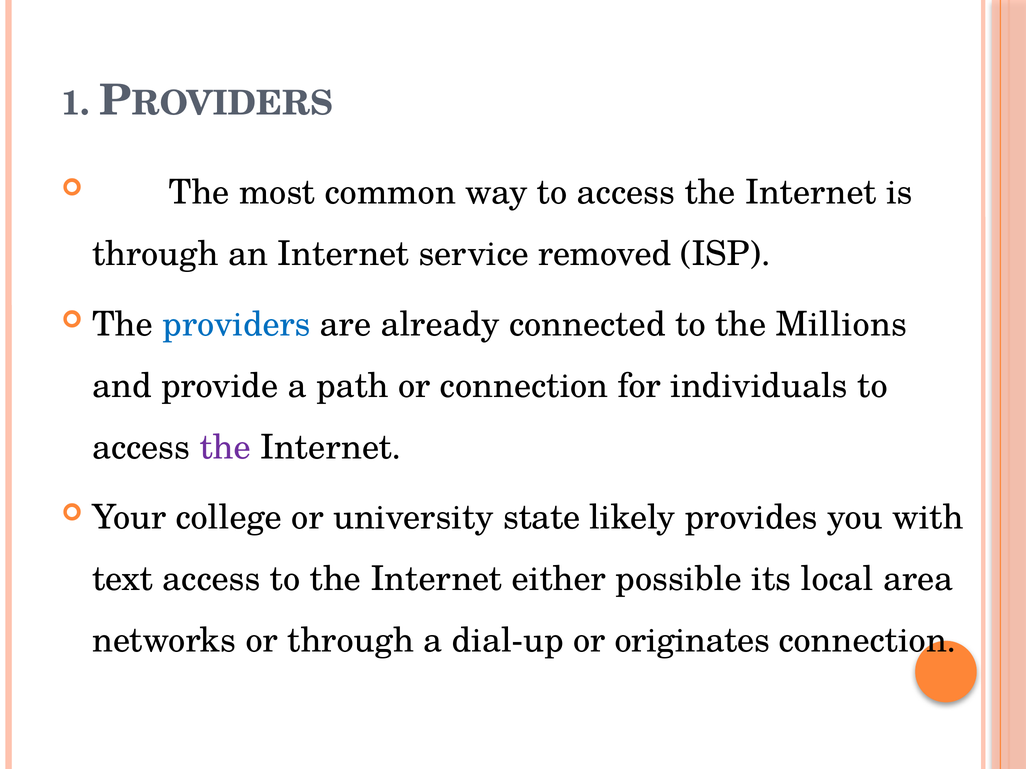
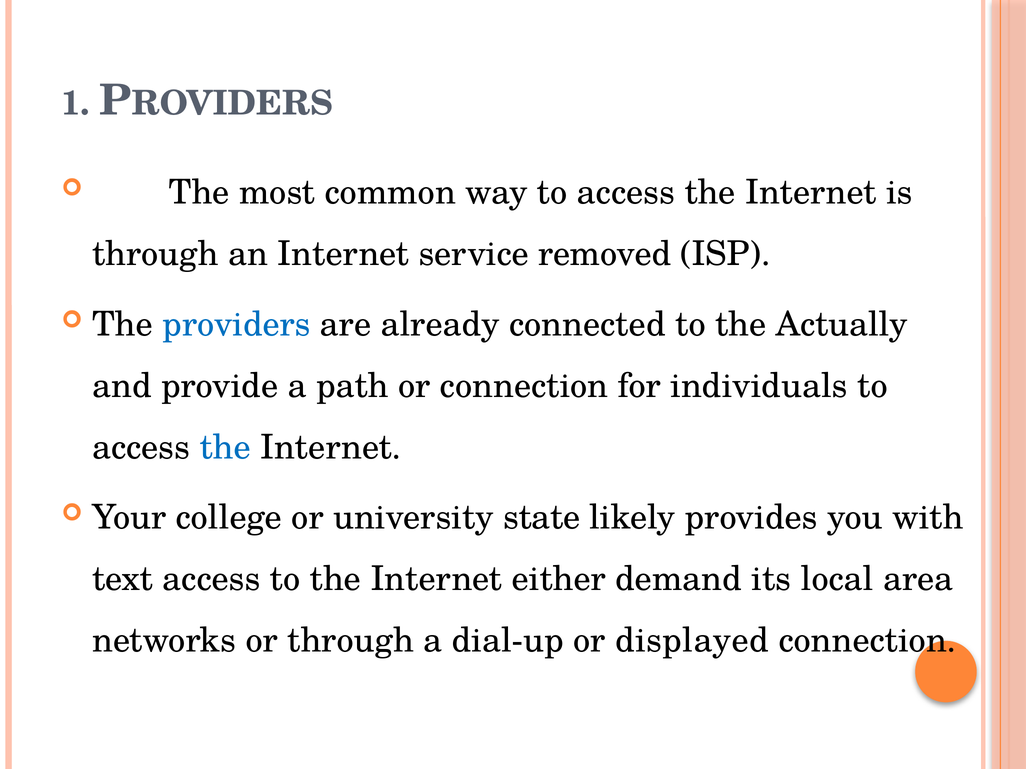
Millions: Millions -> Actually
the at (225, 448) colour: purple -> blue
possible: possible -> demand
originates: originates -> displayed
